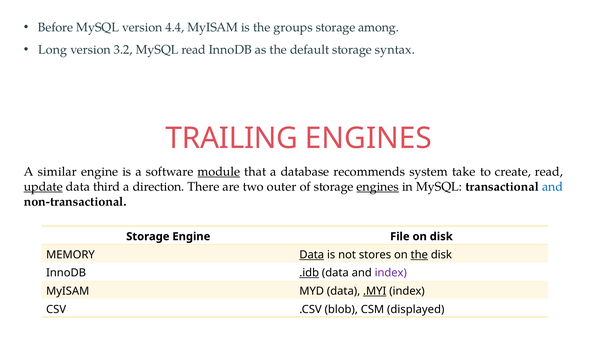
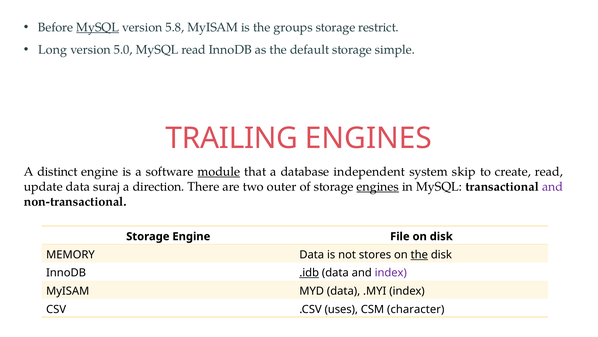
MySQL at (98, 27) underline: none -> present
4.4: 4.4 -> 5.8
among: among -> restrict
3.2: 3.2 -> 5.0
syntax: syntax -> simple
similar: similar -> distinct
recommends: recommends -> independent
take: take -> skip
update underline: present -> none
third: third -> suraj
and at (553, 186) colour: blue -> purple
Data at (312, 254) underline: present -> none
.MYI underline: present -> none
blob: blob -> uses
displayed: displayed -> character
